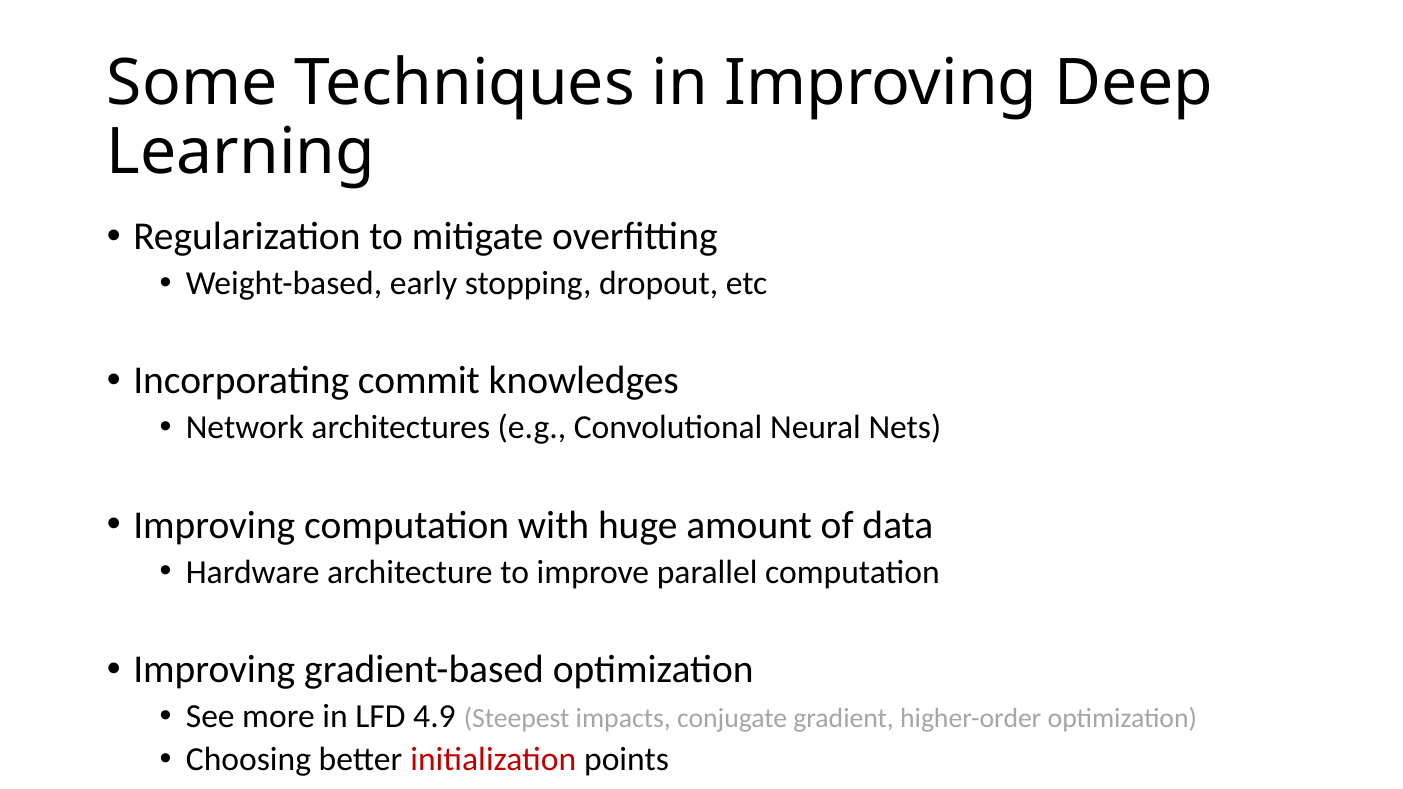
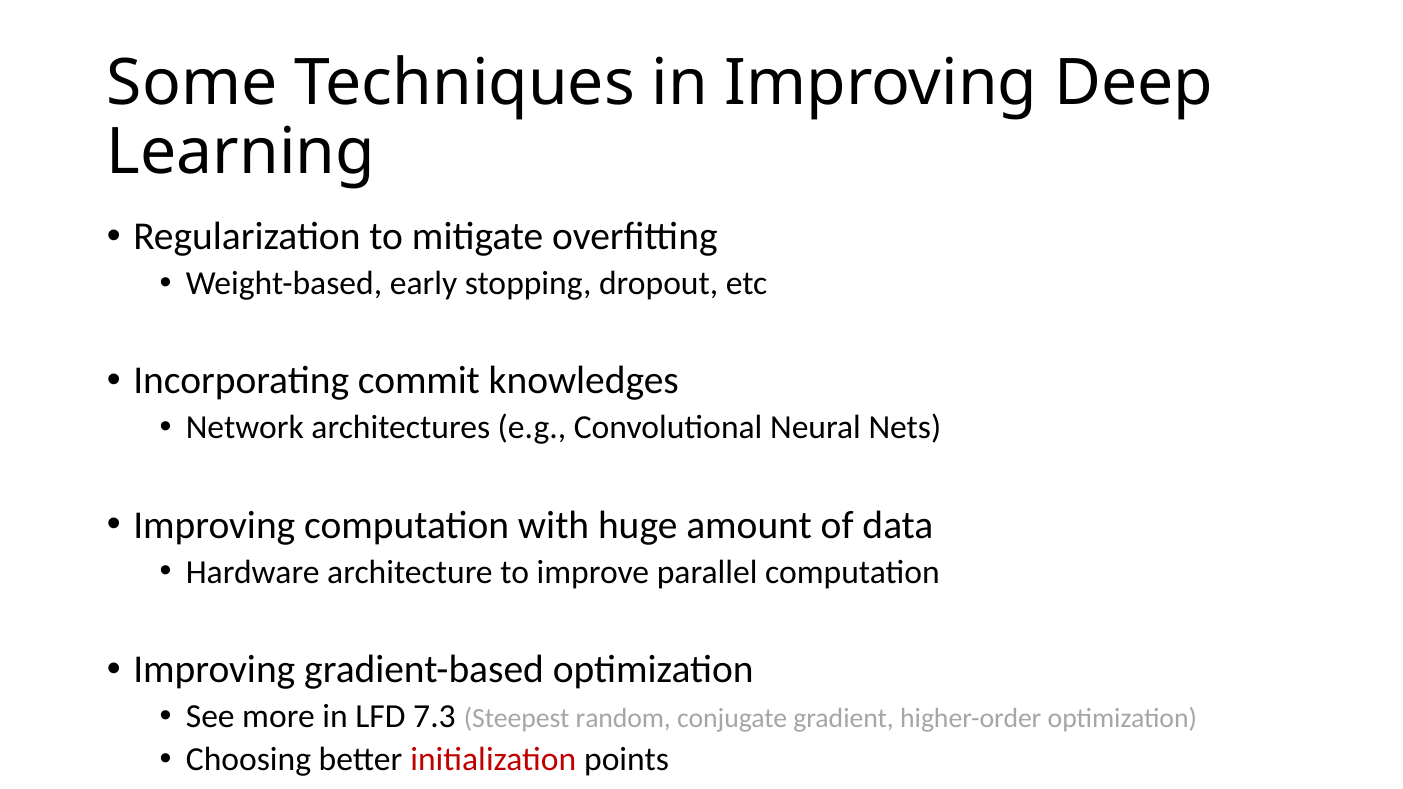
4.9: 4.9 -> 7.3
impacts: impacts -> random
